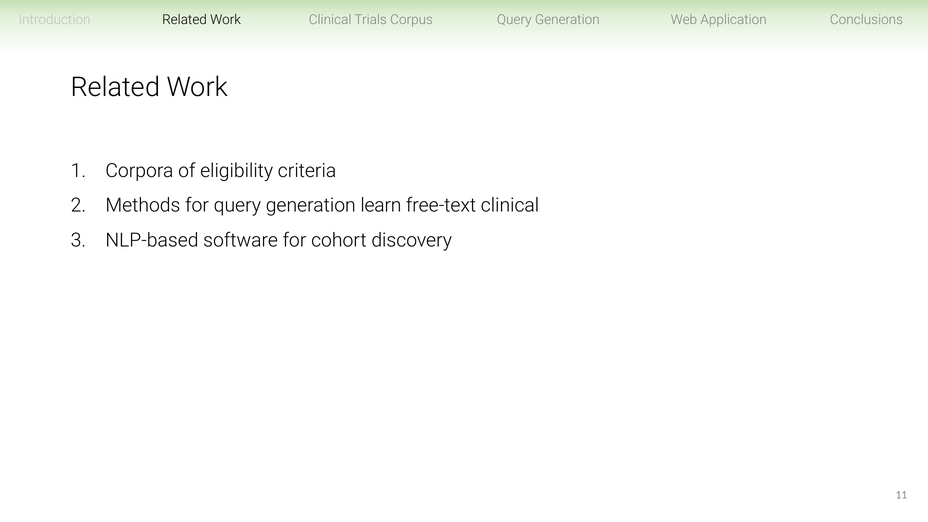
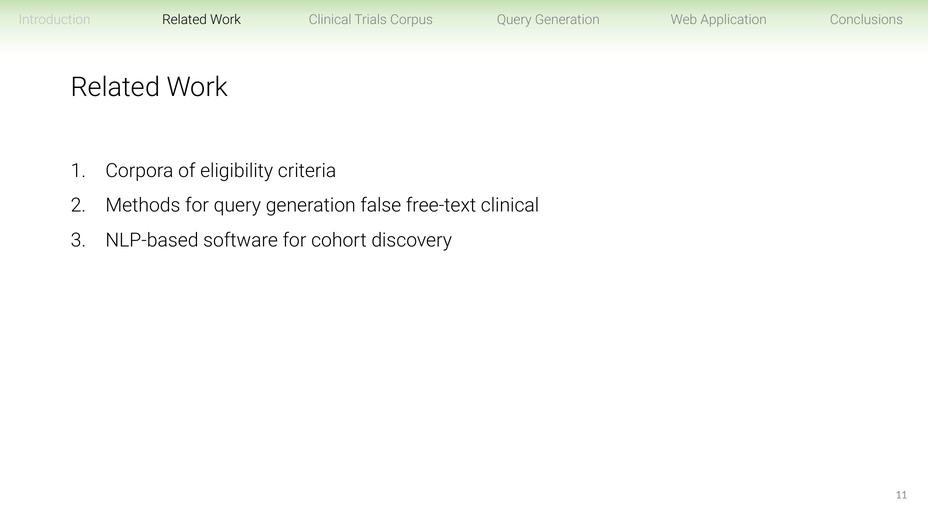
learn: learn -> false
